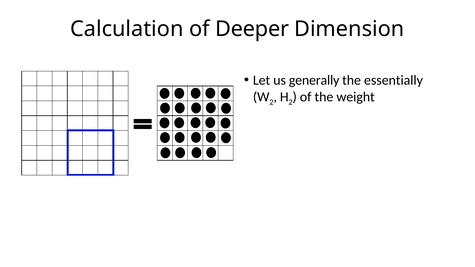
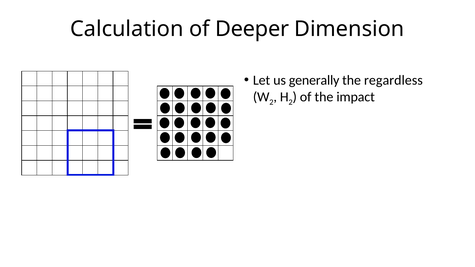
essentially: essentially -> regardless
weight: weight -> impact
